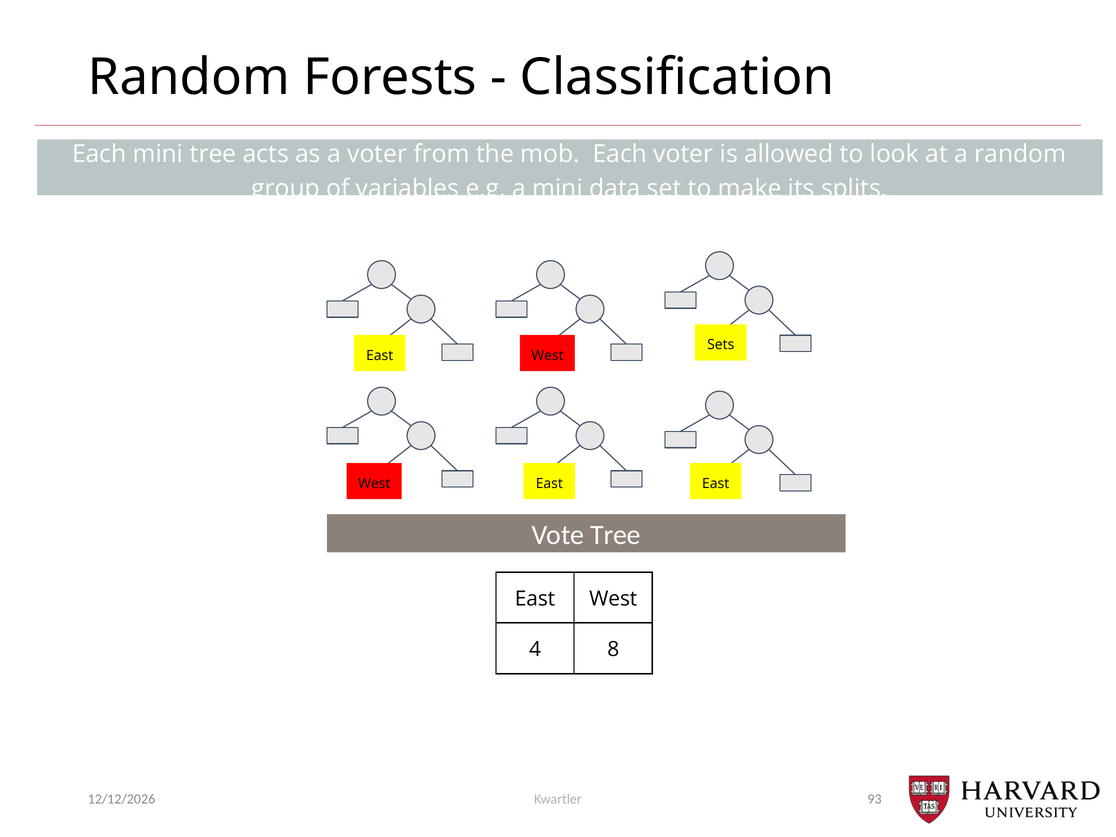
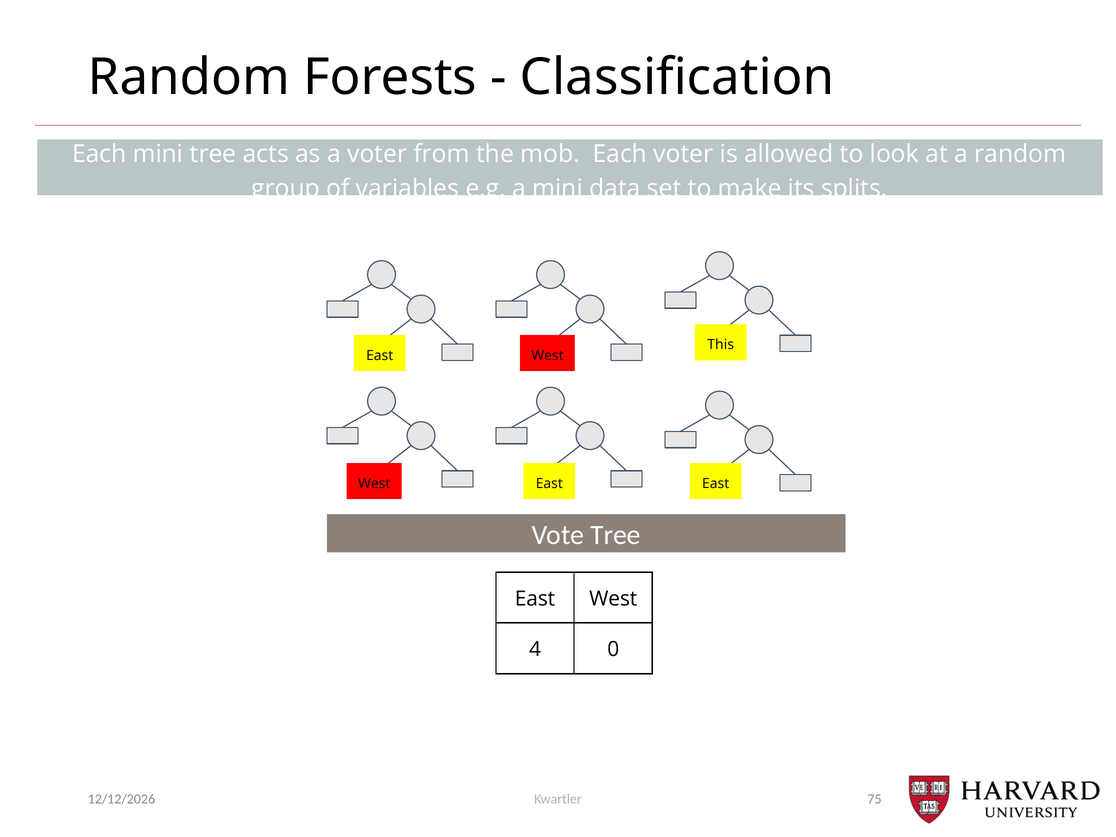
Sets: Sets -> This
8: 8 -> 0
93: 93 -> 75
